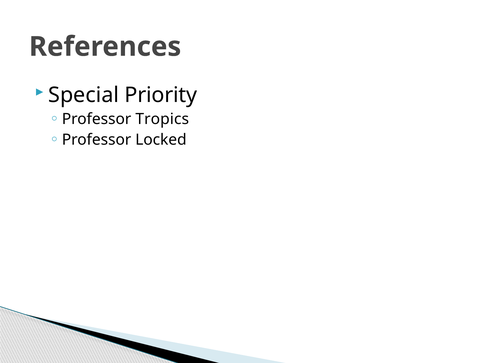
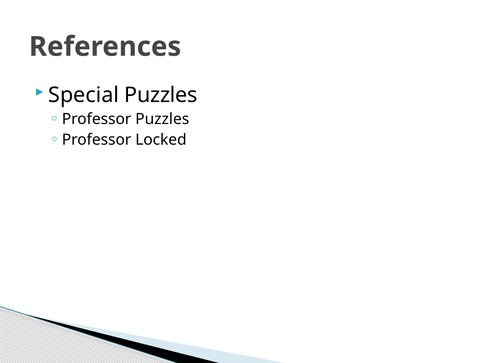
Special Priority: Priority -> Puzzles
Professor Tropics: Tropics -> Puzzles
